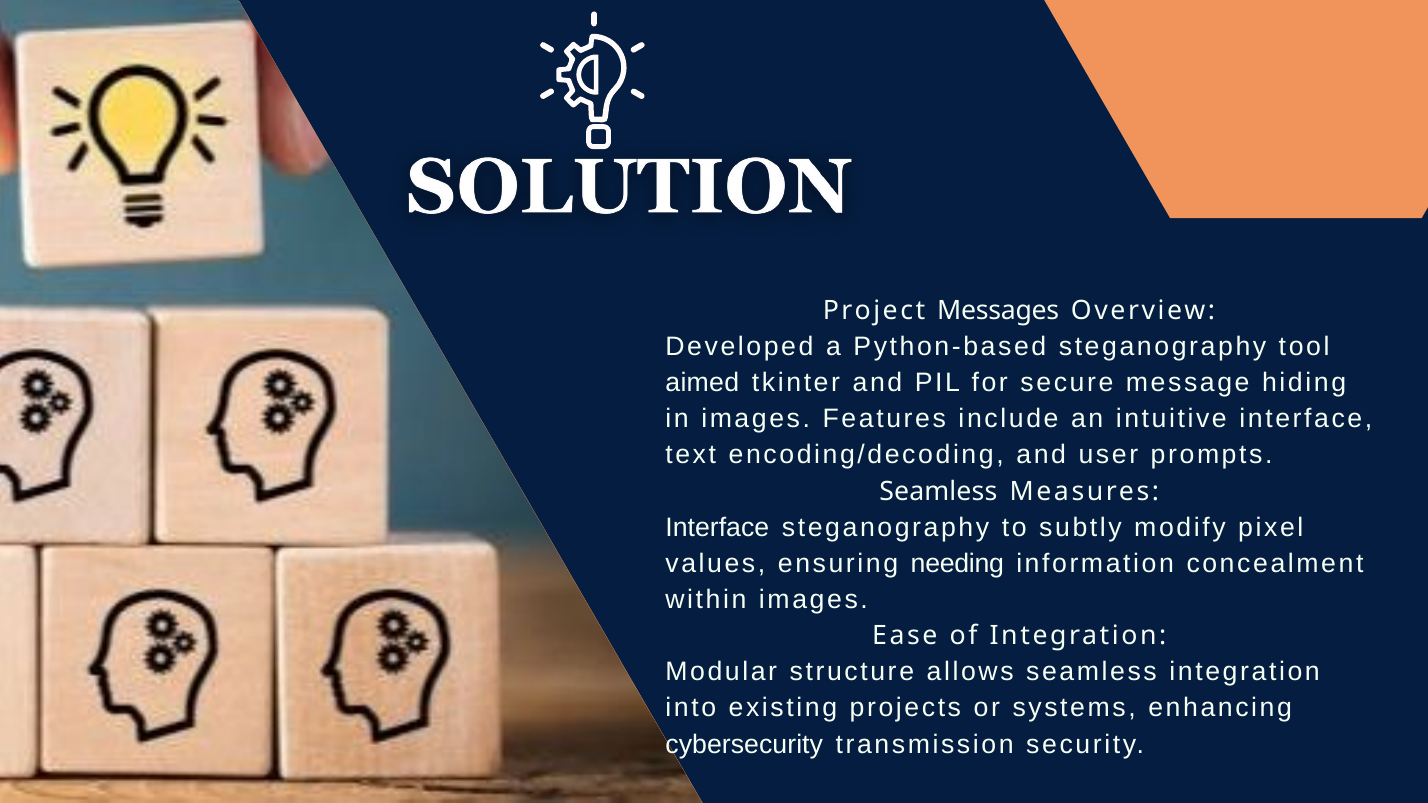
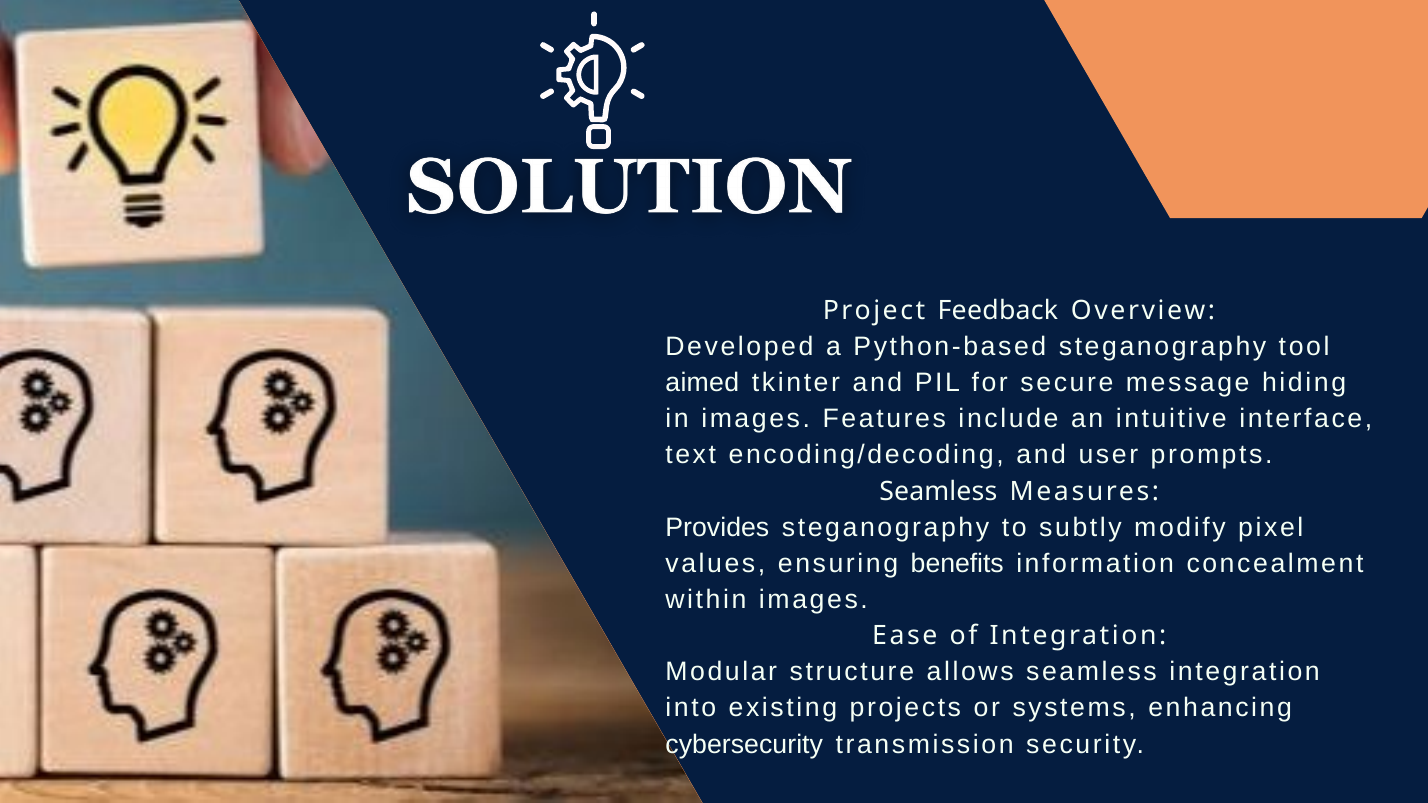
Messages: Messages -> Feedback
Interface at (717, 528): Interface -> Provides
needing: needing -> benefits
